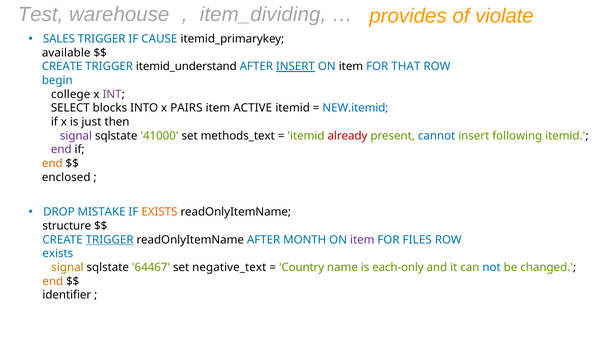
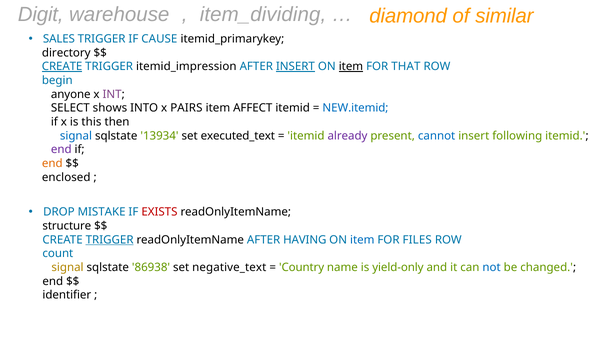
Test: Test -> Digit
provides: provides -> diamond
violate: violate -> similar
available: available -> directory
CREATE at (62, 67) underline: none -> present
itemid_understand: itemid_understand -> itemid_impression
item at (351, 67) underline: none -> present
college: college -> anyone
blocks: blocks -> shows
ACTIVE: ACTIVE -> AFFECT
just: just -> this
signal at (76, 136) colour: purple -> blue
41000: 41000 -> 13934
methods_text: methods_text -> executed_text
already colour: red -> purple
EXISTS at (159, 212) colour: orange -> red
MONTH: MONTH -> HAVING
item at (362, 240) colour: purple -> blue
exists at (58, 254): exists -> count
64467: 64467 -> 86938
each-only: each-only -> yield-only
end at (53, 281) colour: orange -> black
